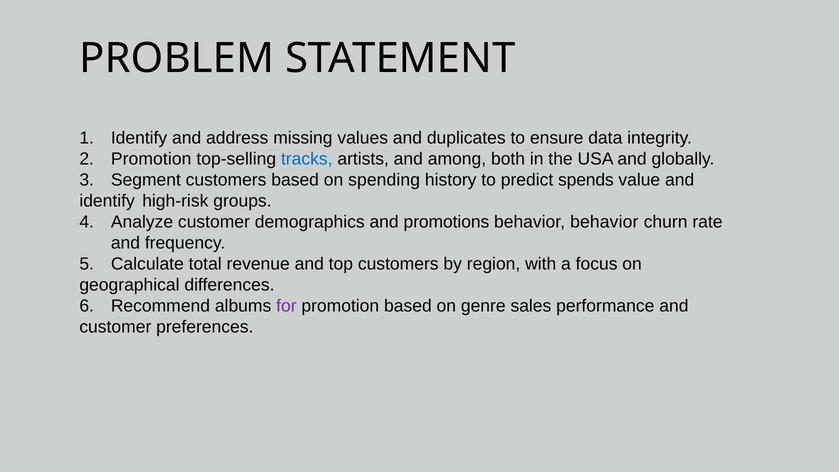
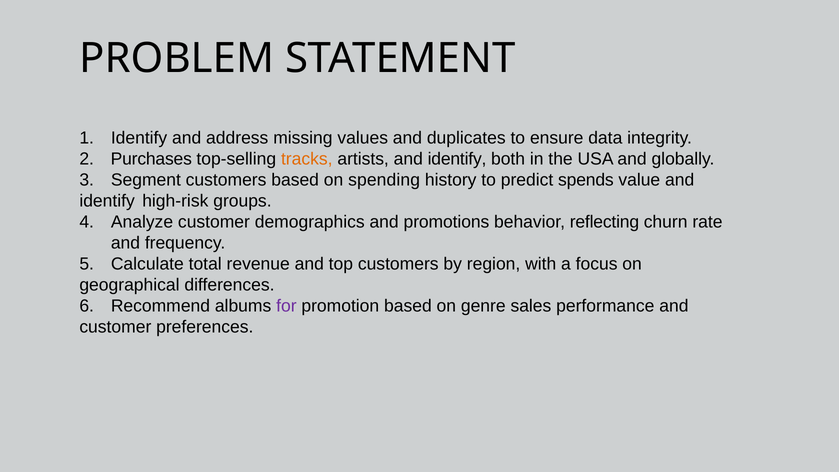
2 Promotion: Promotion -> Purchases
tracks colour: blue -> orange
artists and among: among -> identify
behavior behavior: behavior -> reflecting
